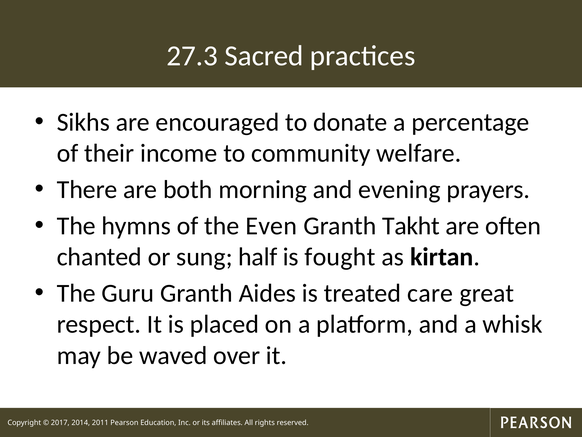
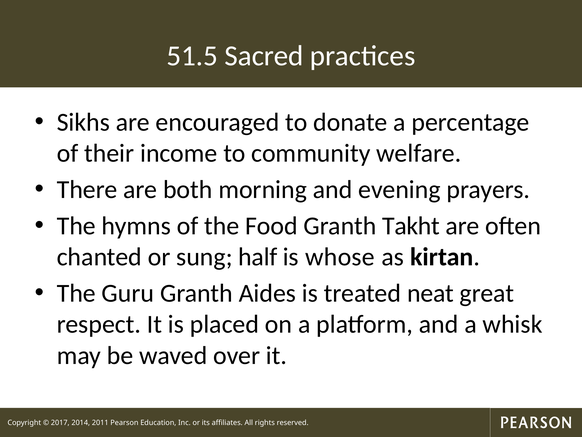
27.3: 27.3 -> 51.5
Even: Even -> Food
fought: fought -> whose
care: care -> neat
